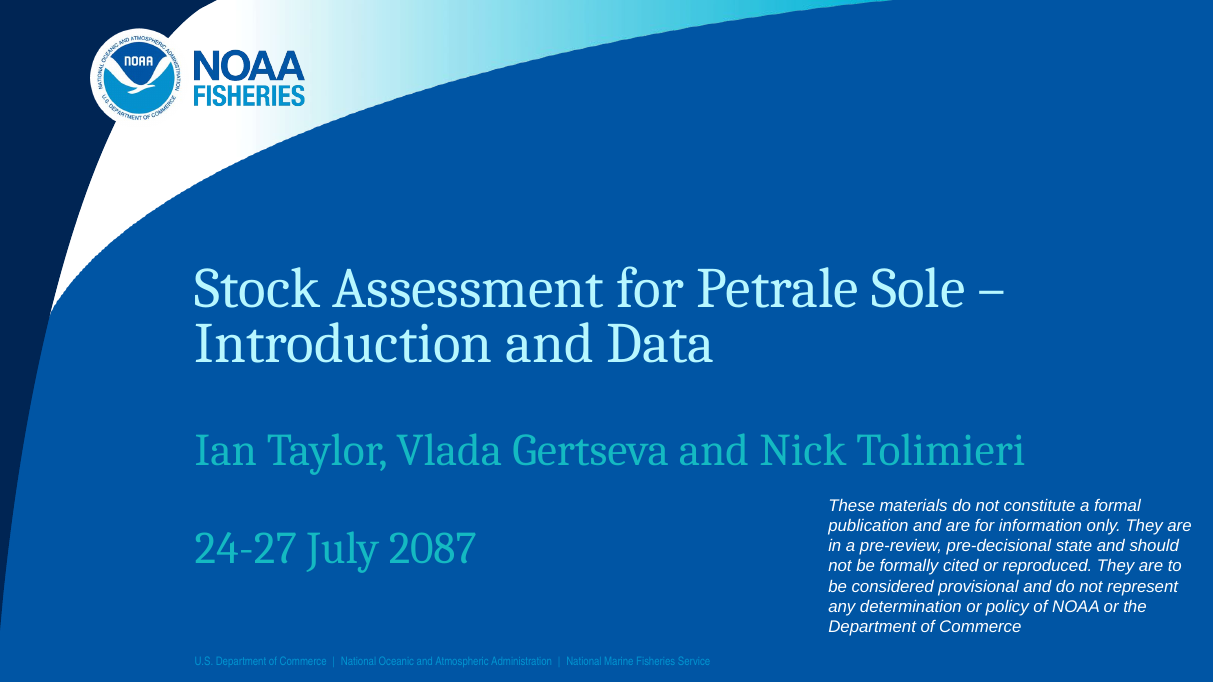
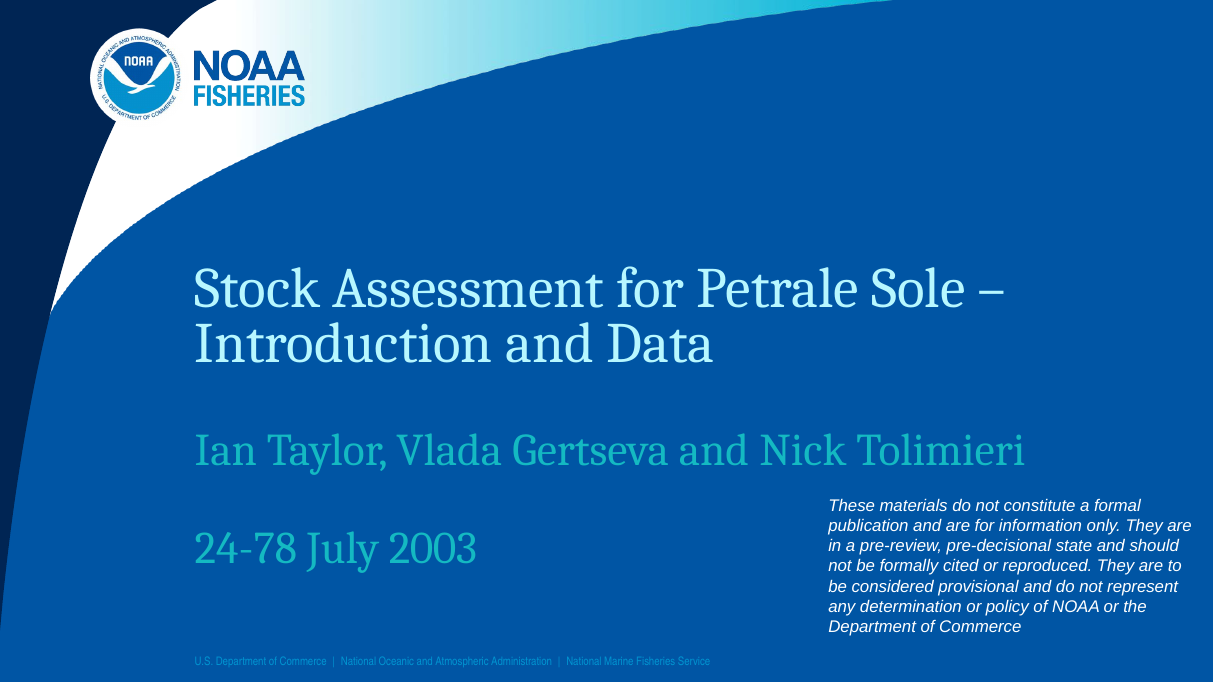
24-27: 24-27 -> 24-78
2087: 2087 -> 2003
